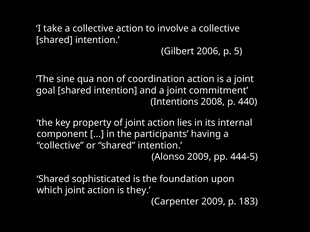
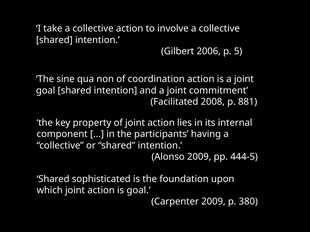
Intentions: Intentions -> Facilitated
440: 440 -> 881
is they: they -> goal
183: 183 -> 380
